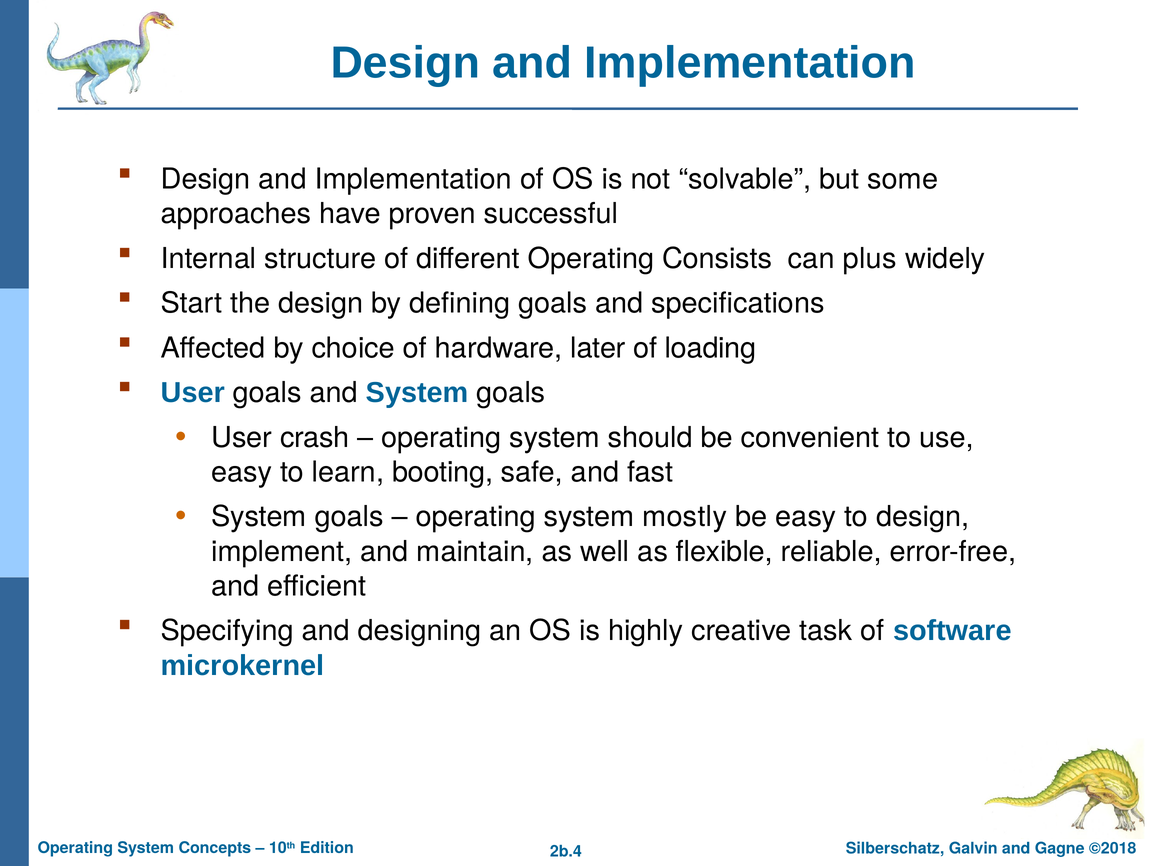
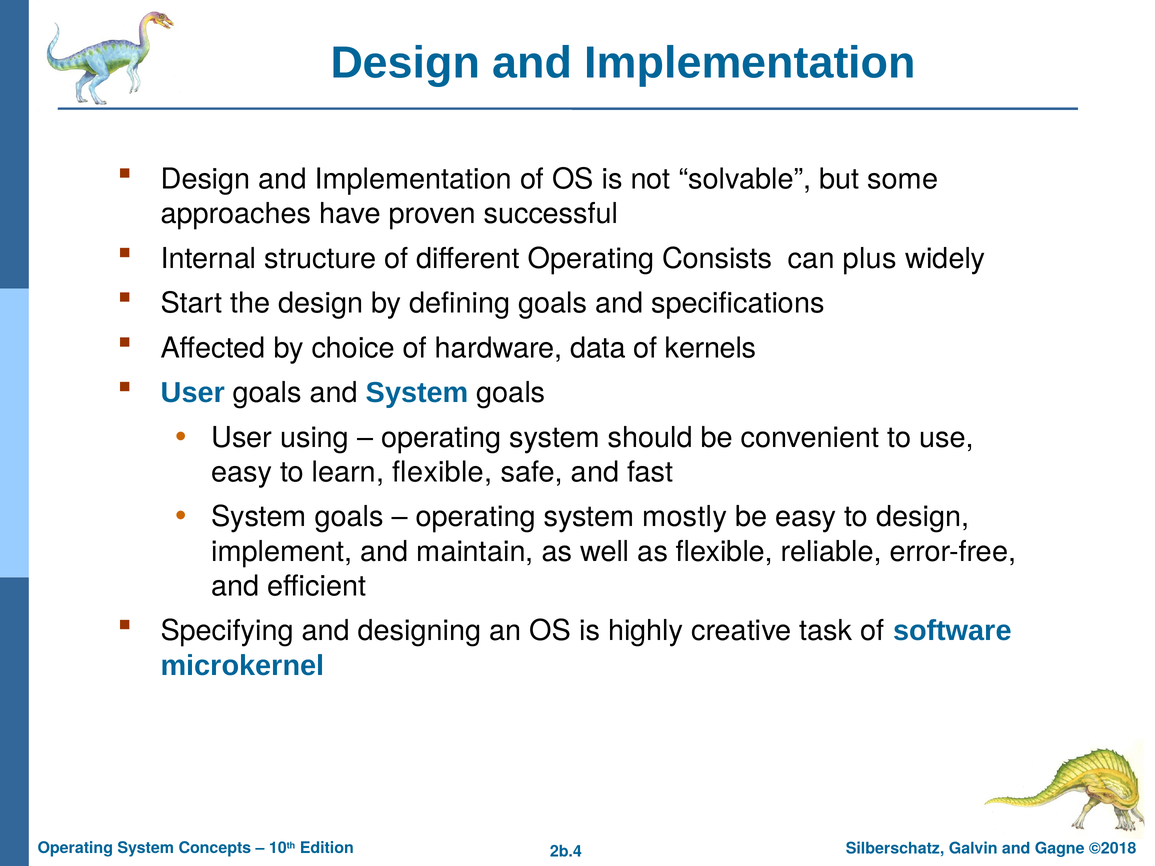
later: later -> data
loading: loading -> kernels
crash: crash -> using
learn booting: booting -> flexible
